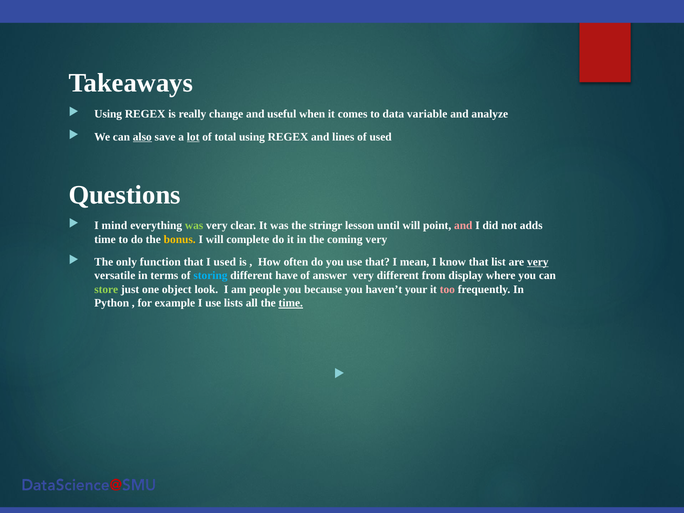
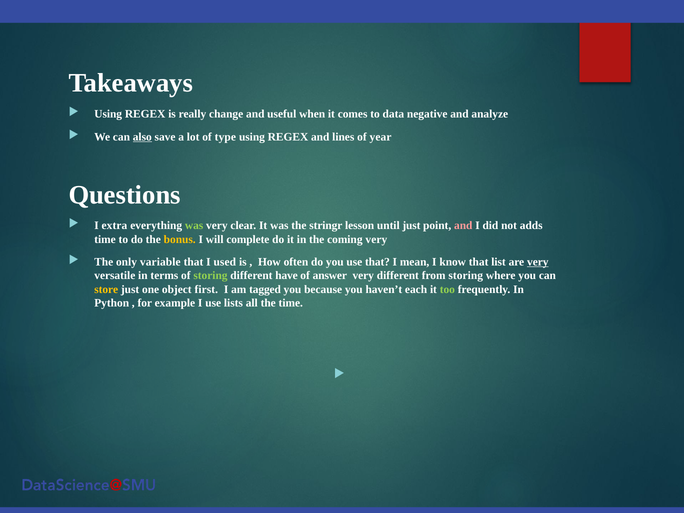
variable: variable -> negative
lot underline: present -> none
total: total -> type
of used: used -> year
mind: mind -> extra
until will: will -> just
function: function -> variable
storing at (210, 276) colour: light blue -> light green
from display: display -> storing
store colour: light green -> yellow
look: look -> first
people: people -> tagged
your: your -> each
too colour: pink -> light green
time at (291, 303) underline: present -> none
